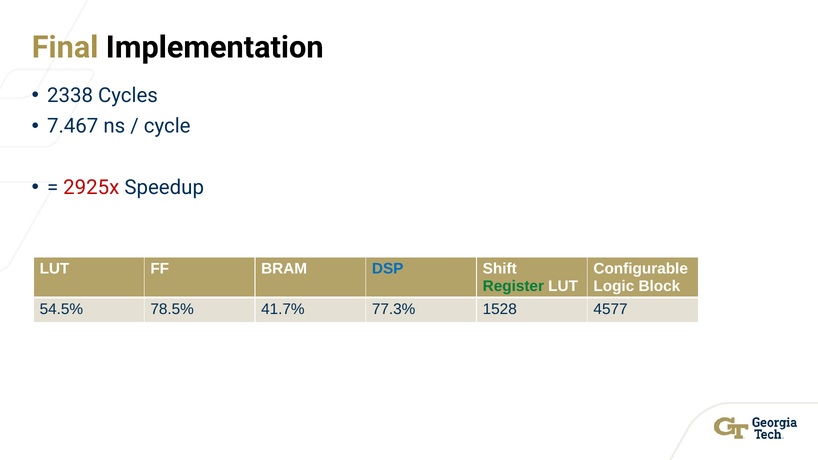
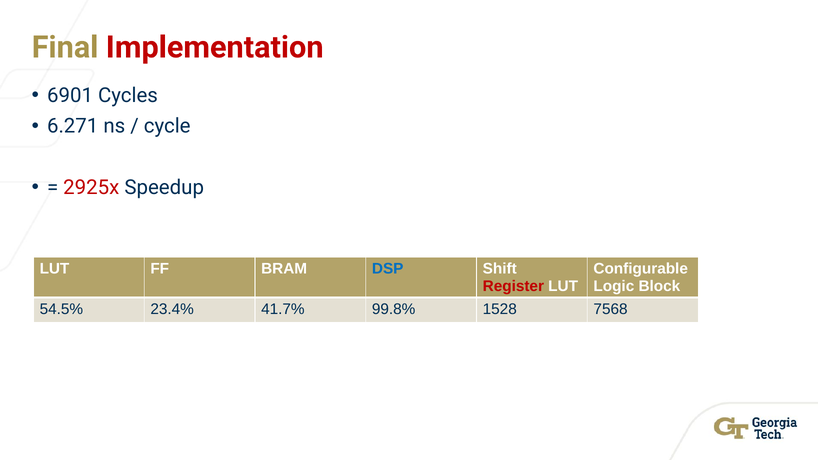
Implementation colour: black -> red
2338: 2338 -> 6901
7.467: 7.467 -> 6.271
Register colour: green -> red
78.5%: 78.5% -> 23.4%
77.3%: 77.3% -> 99.8%
4577: 4577 -> 7568
